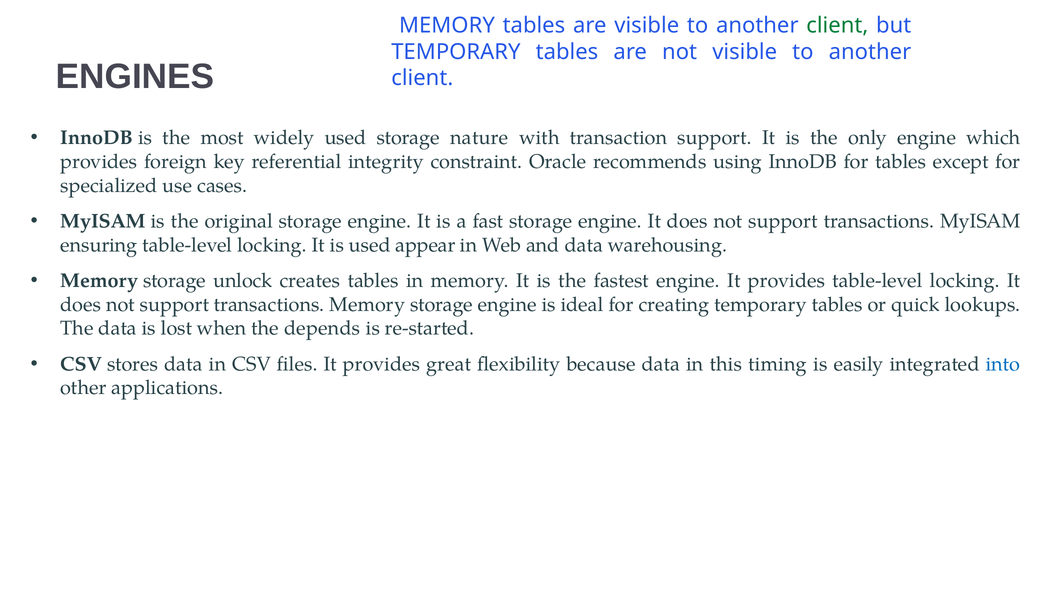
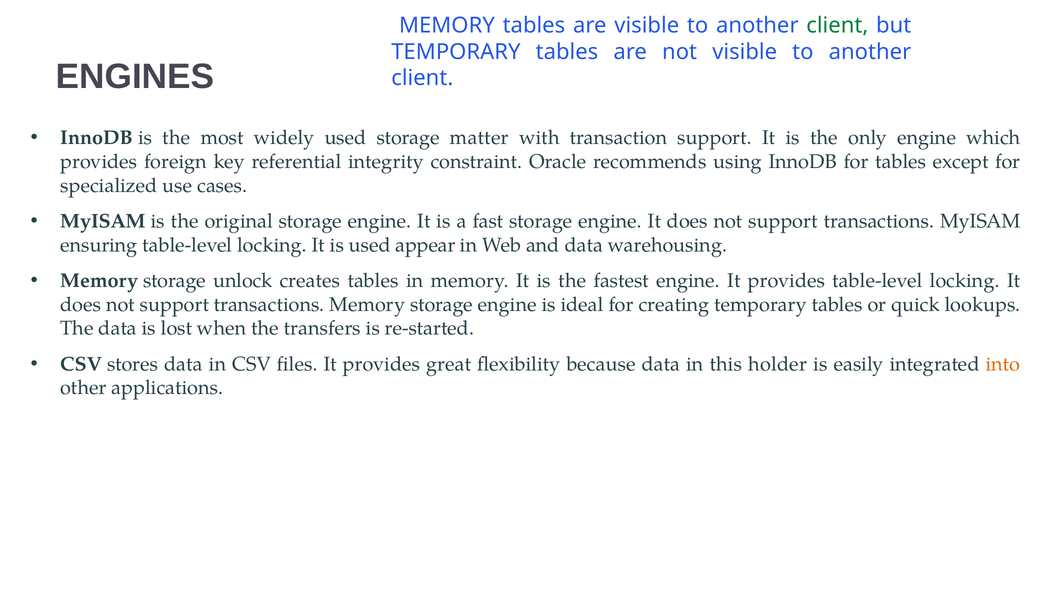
nature: nature -> matter
depends: depends -> transfers
timing: timing -> holder
into colour: blue -> orange
